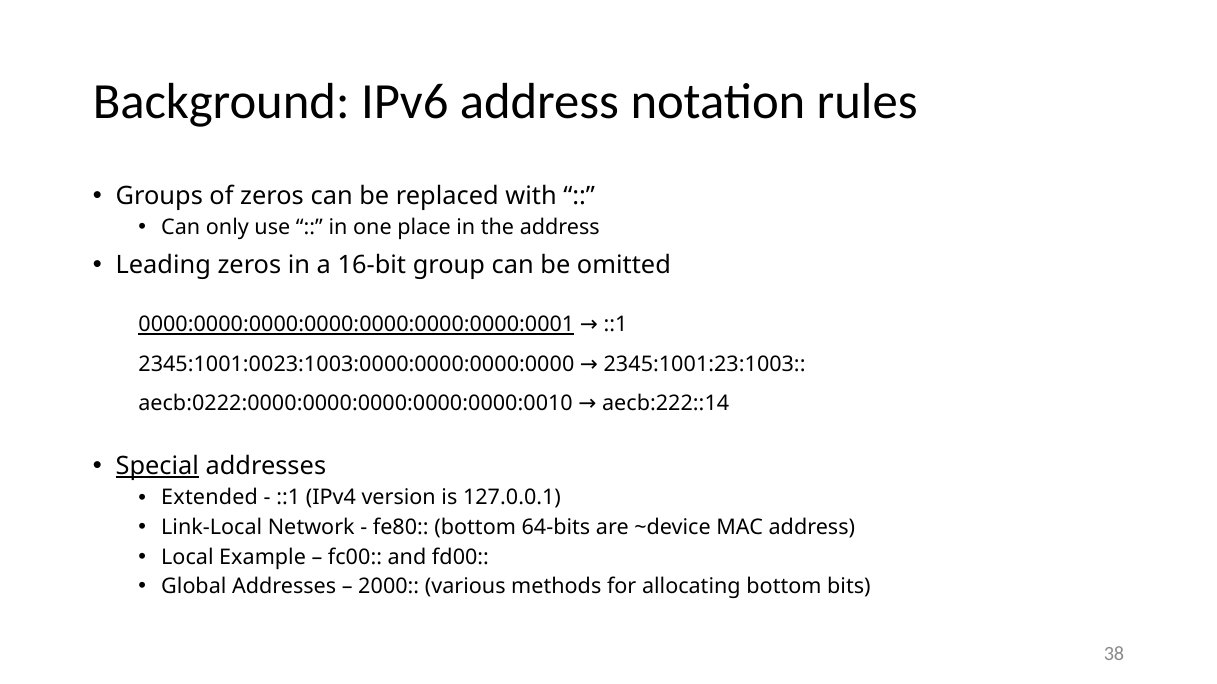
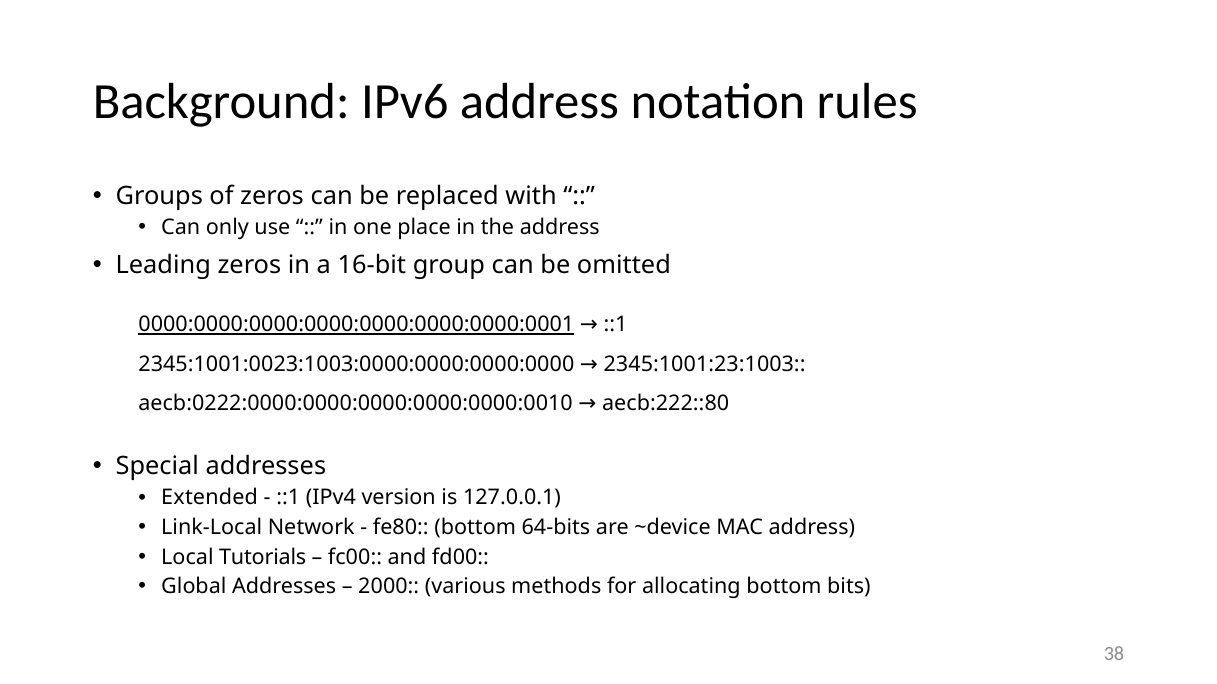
aecb:222::14: aecb:222::14 -> aecb:222::80
Special underline: present -> none
Example: Example -> Tutorials
